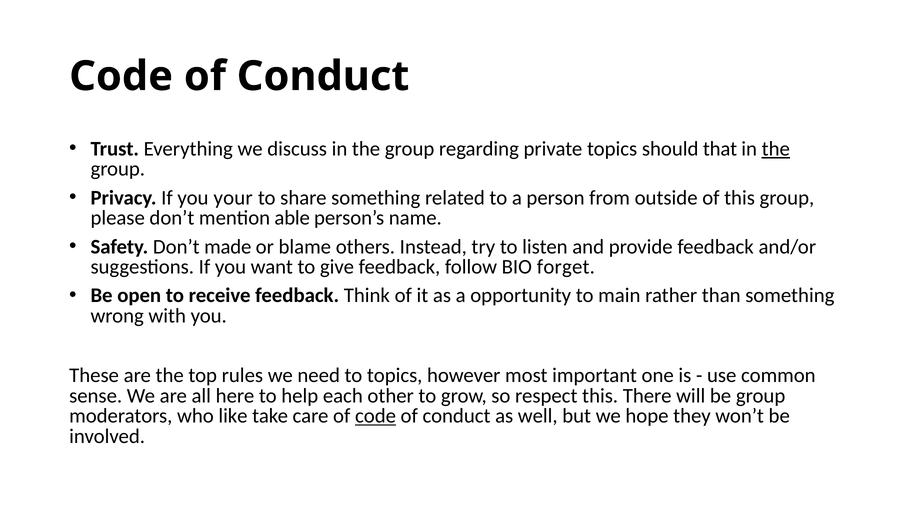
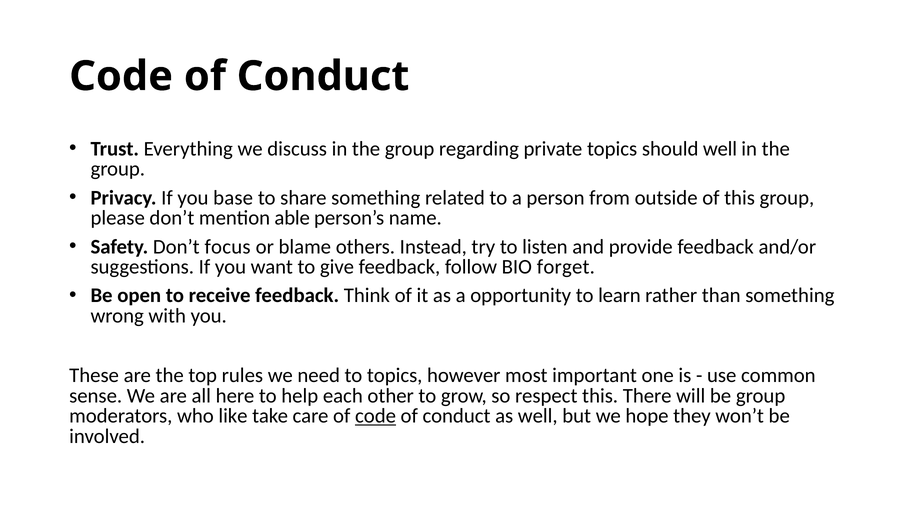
should that: that -> well
the at (776, 149) underline: present -> none
your: your -> base
made: made -> focus
main: main -> learn
